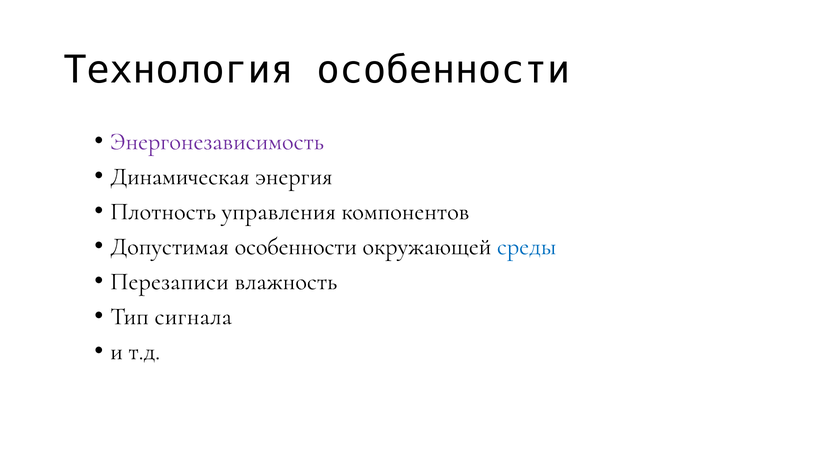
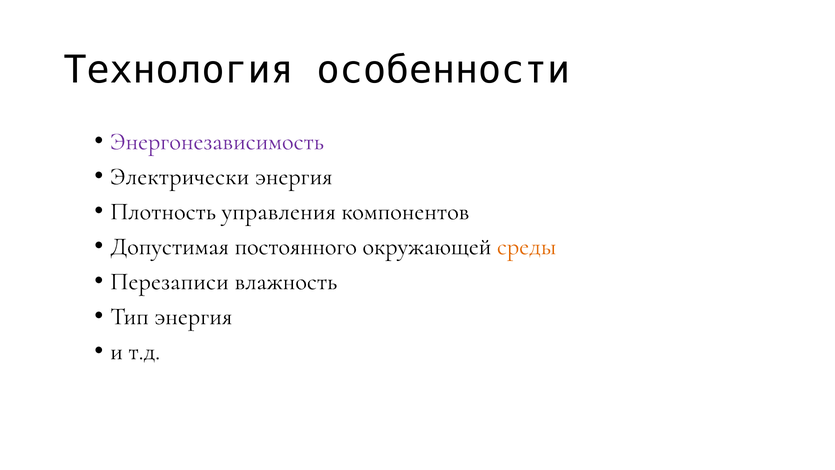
Динамическая: Динамическая -> Электрически
Допустимая особенности: особенности -> постоянного
среды colour: blue -> orange
Тип сигнала: сигнала -> энергия
